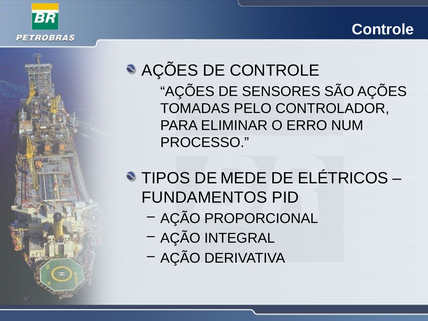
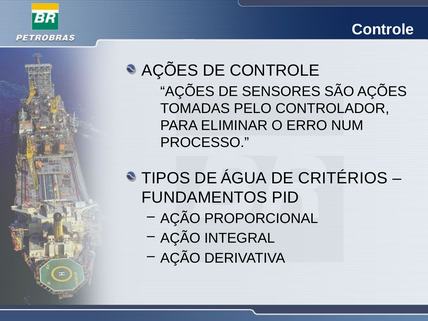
MEDE: MEDE -> ÁGUA
ELÉTRICOS: ELÉTRICOS -> CRITÉRIOS
